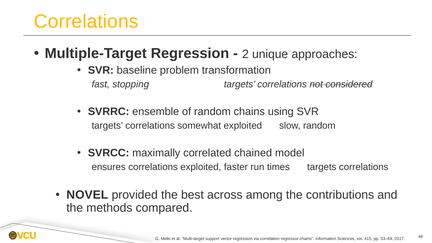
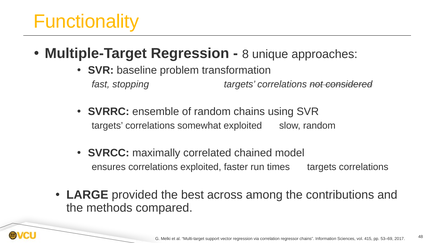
Correlations at (86, 21): Correlations -> Functionality
2: 2 -> 8
NOVEL: NOVEL -> LARGE
